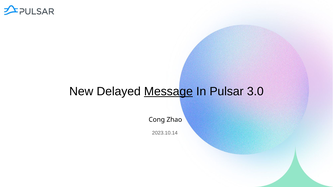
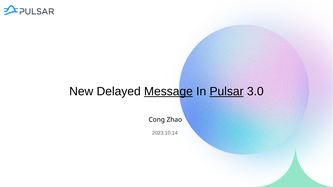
Pulsar underline: none -> present
